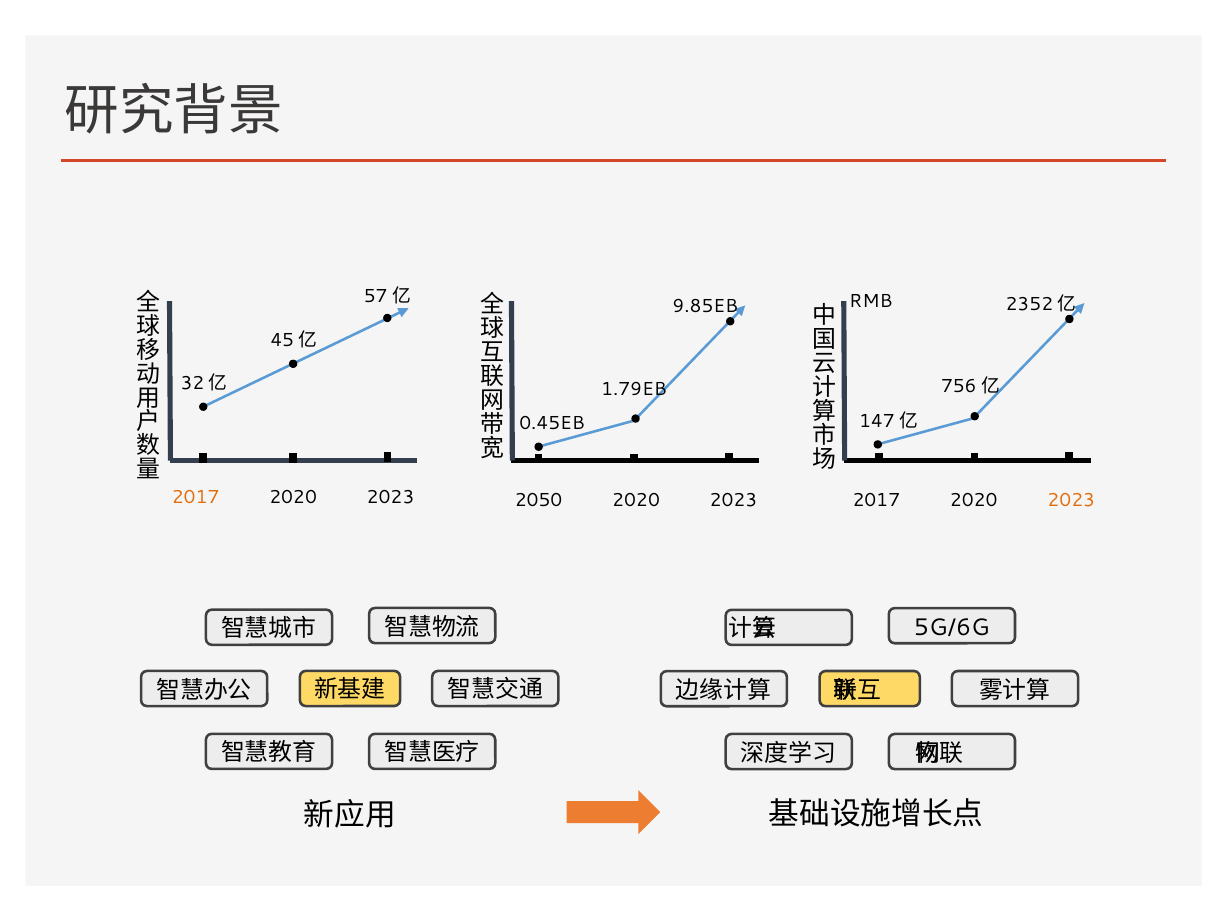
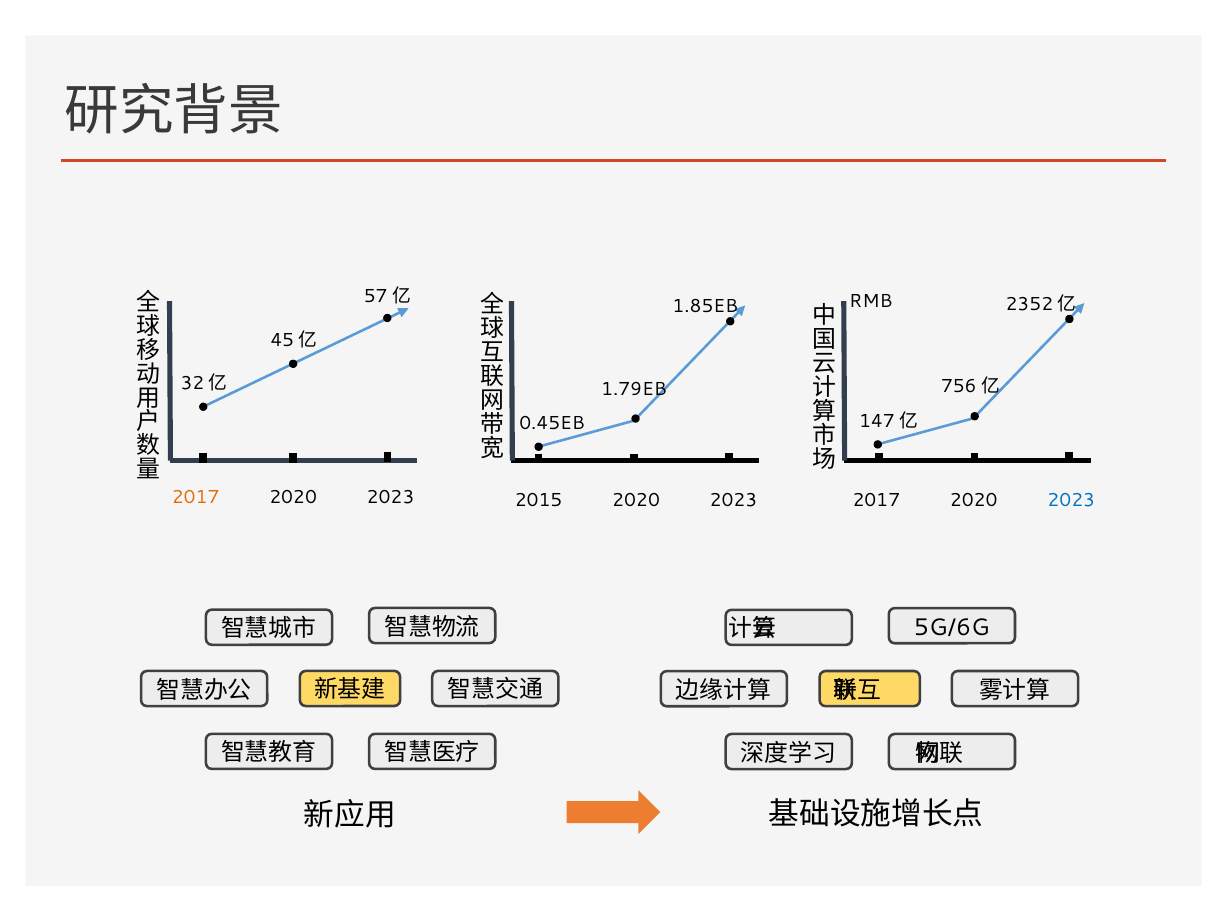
9.85EB: 9.85EB -> 1.85EB
2050: 2050 -> 2015
2023 at (1071, 500) colour: orange -> blue
